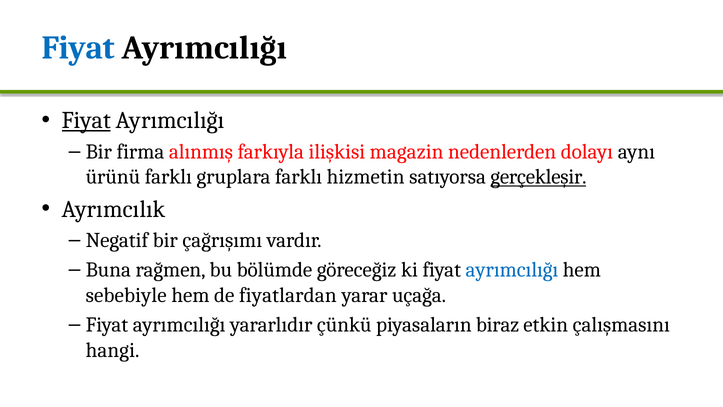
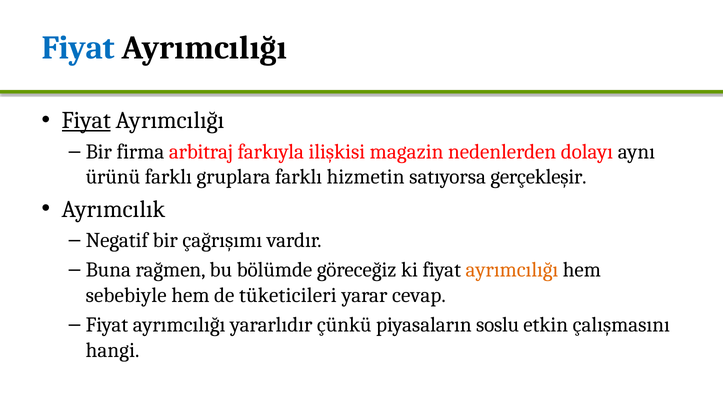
alınmış: alınmış -> arbitraj
gerçekleşir underline: present -> none
ayrımcılığı at (512, 270) colour: blue -> orange
fiyatlardan: fiyatlardan -> tüketicileri
uçağa: uçağa -> cevap
biraz: biraz -> soslu
